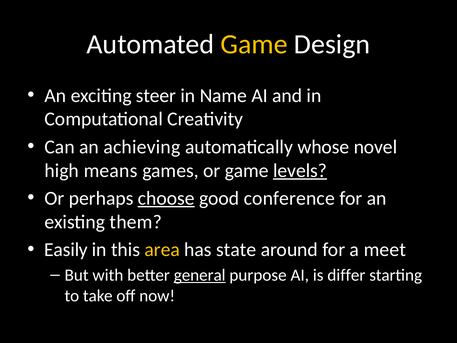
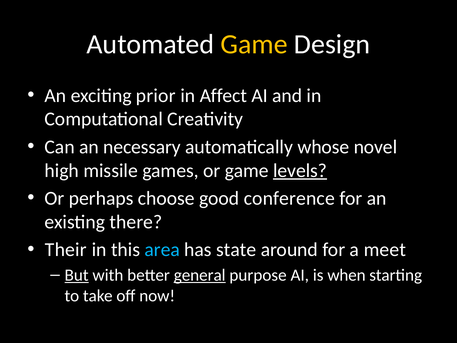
steer: steer -> prior
Name: Name -> Affect
achieving: achieving -> necessary
means: means -> missile
choose underline: present -> none
them: them -> there
Easily: Easily -> Their
area colour: yellow -> light blue
But underline: none -> present
differ: differ -> when
